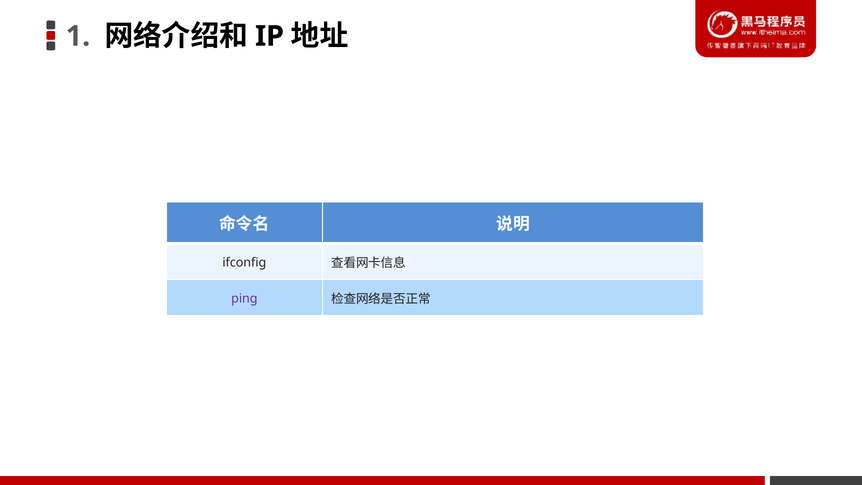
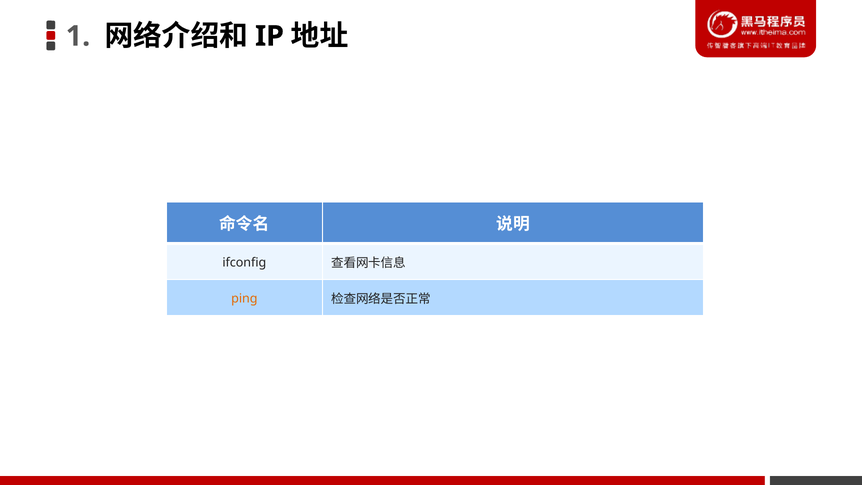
ping colour: purple -> orange
